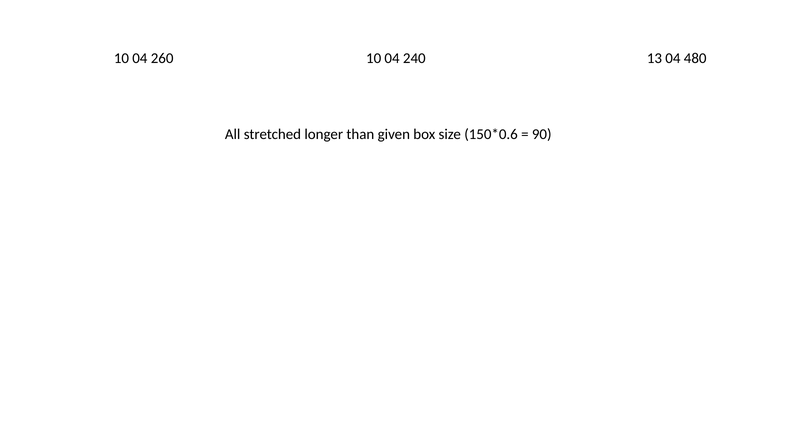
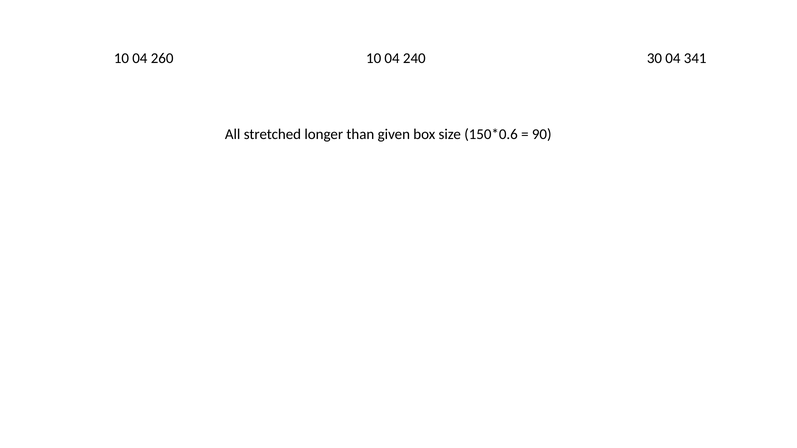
13: 13 -> 30
480: 480 -> 341
